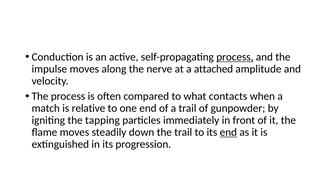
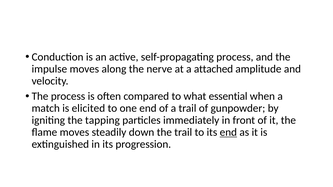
process at (235, 57) underline: present -> none
contacts: contacts -> essential
relative: relative -> elicited
